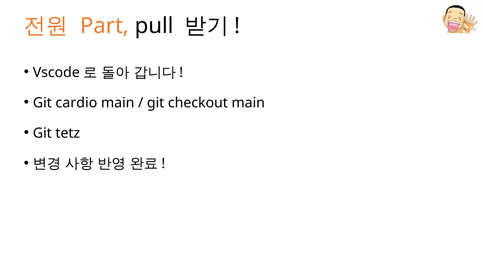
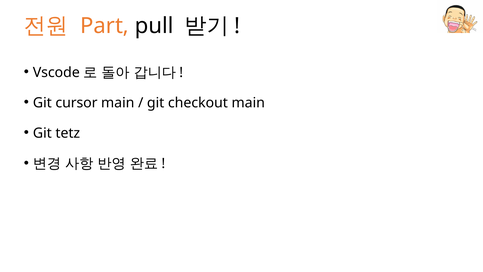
cardio: cardio -> cursor
